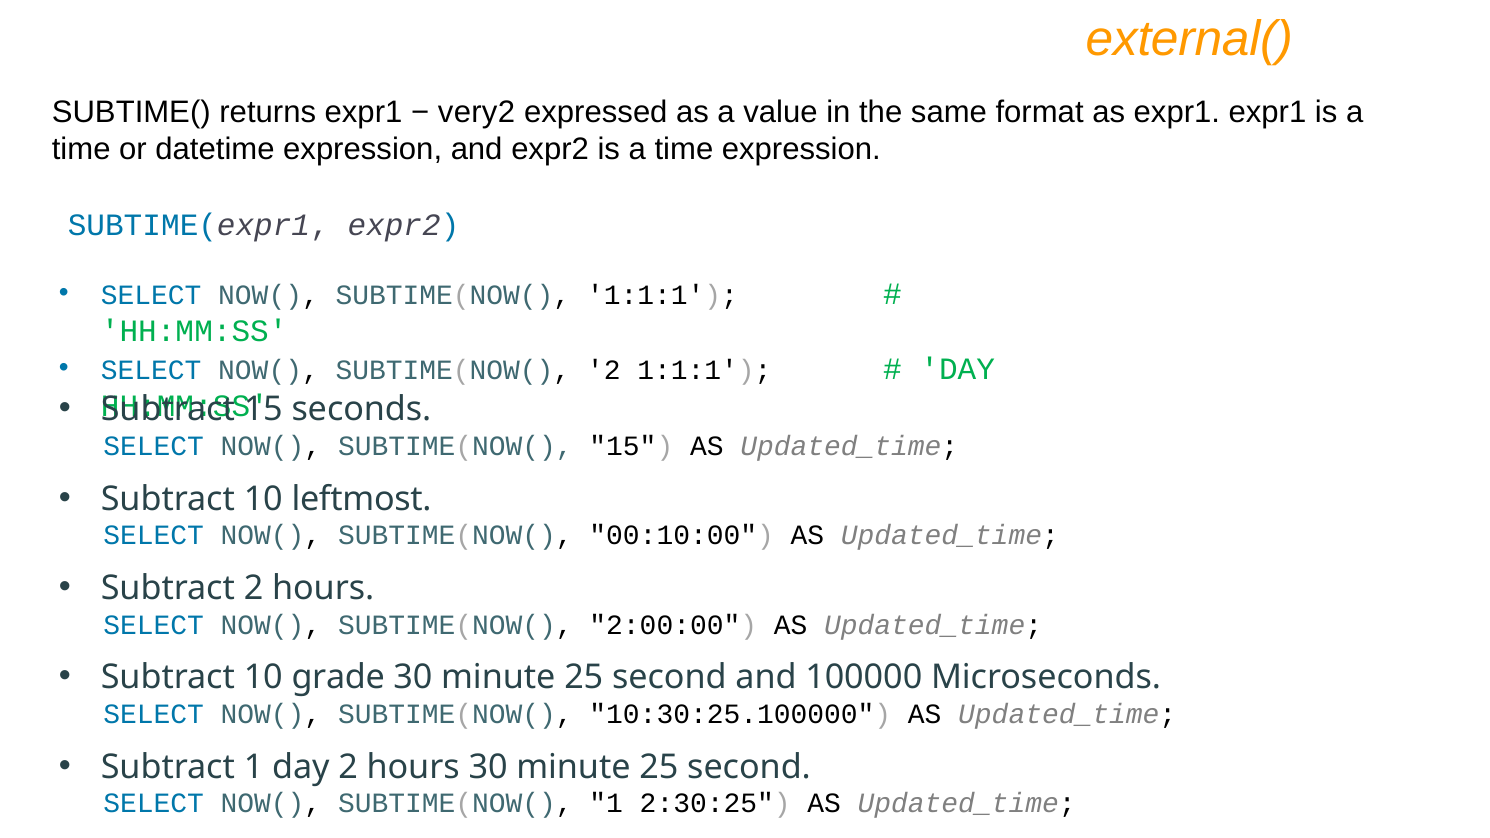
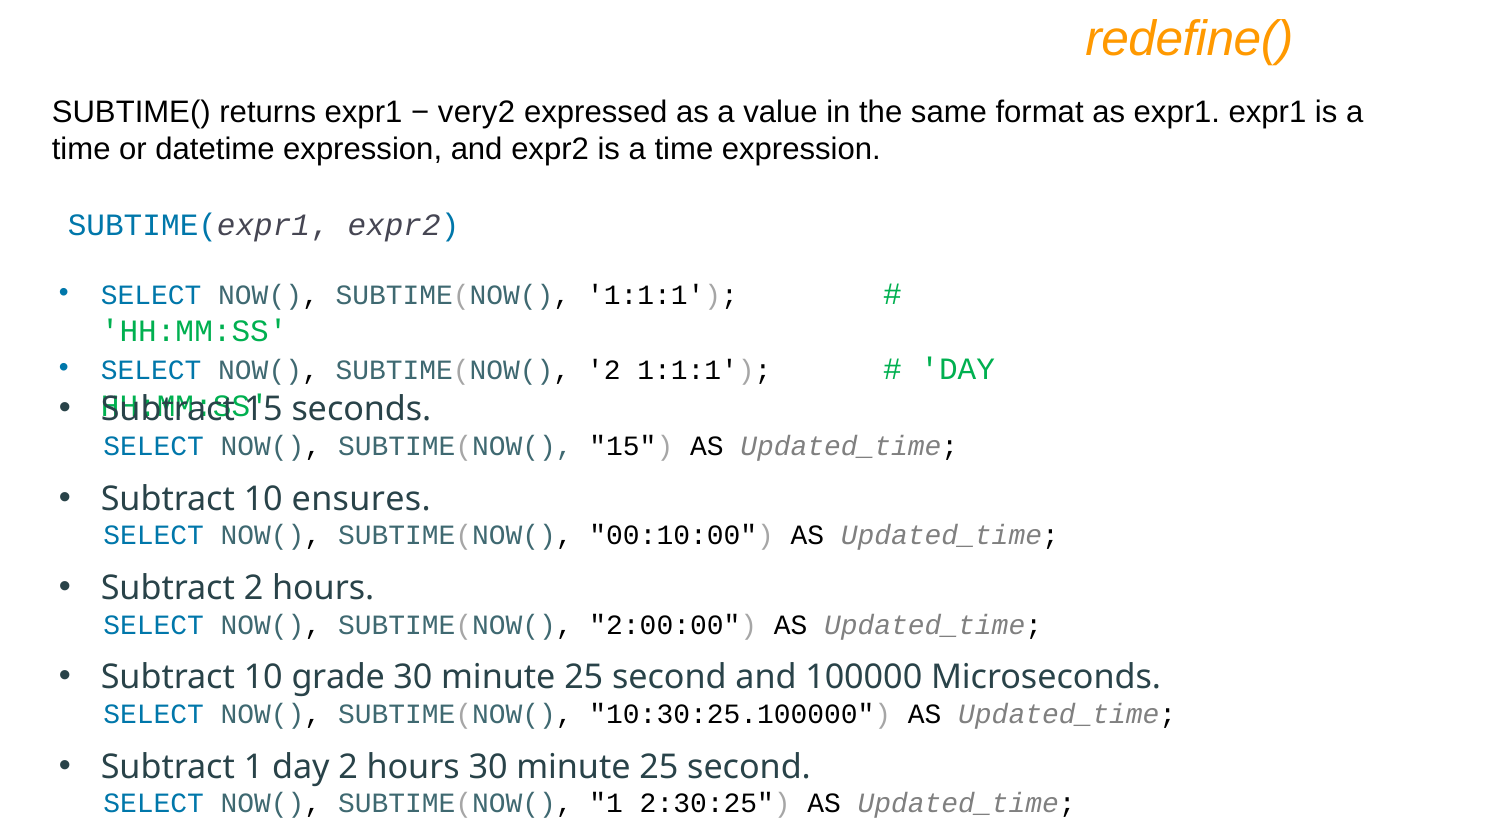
external(: external( -> redefine(
leftmost: leftmost -> ensures
